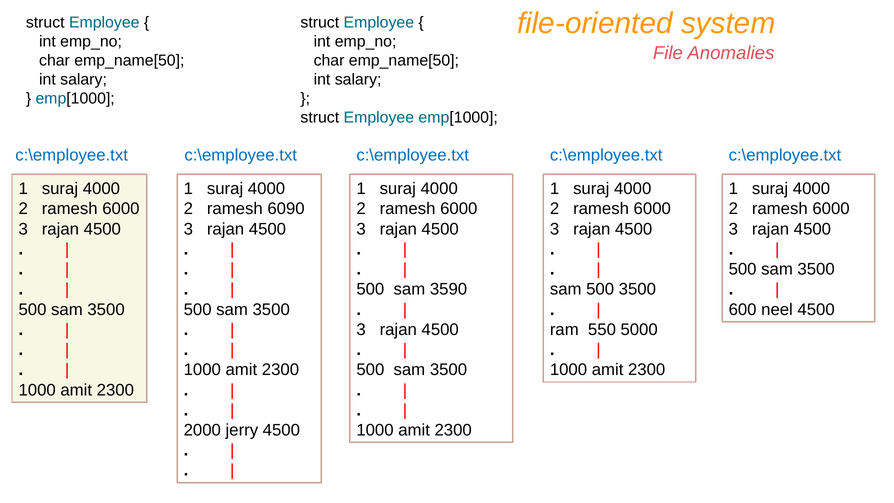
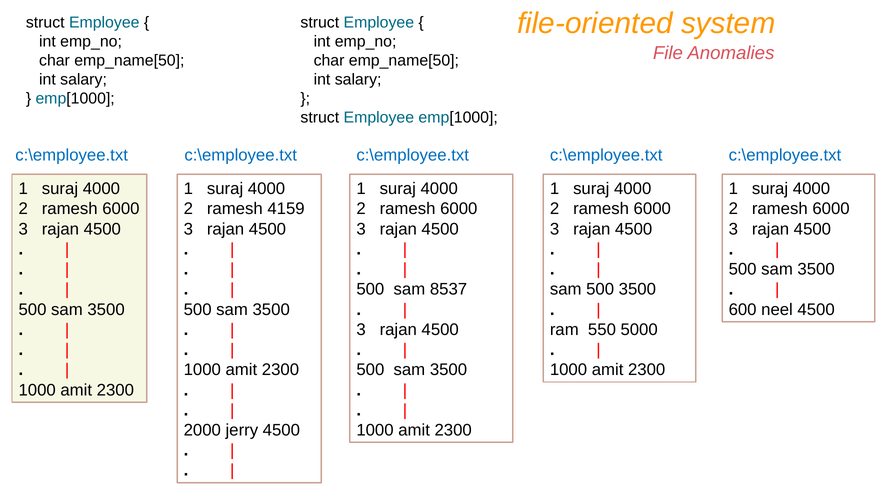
6090: 6090 -> 4159
3590: 3590 -> 8537
